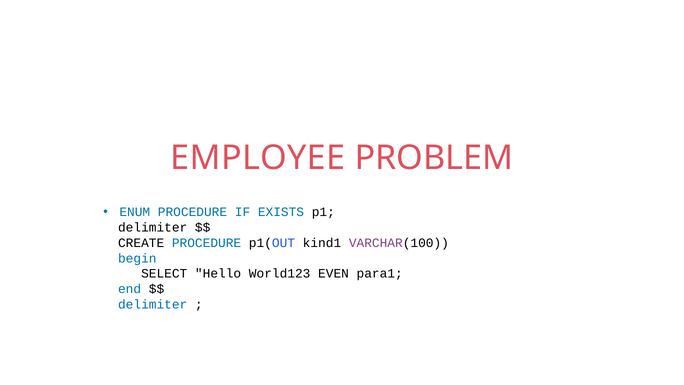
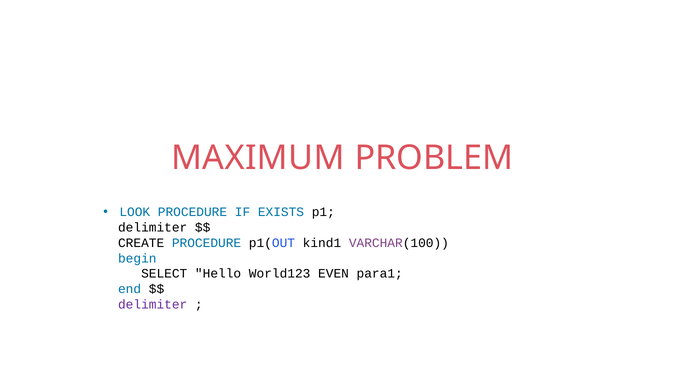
EMPLOYEE: EMPLOYEE -> MAXIMUM
ENUM: ENUM -> LOOK
delimiter at (153, 304) colour: blue -> purple
